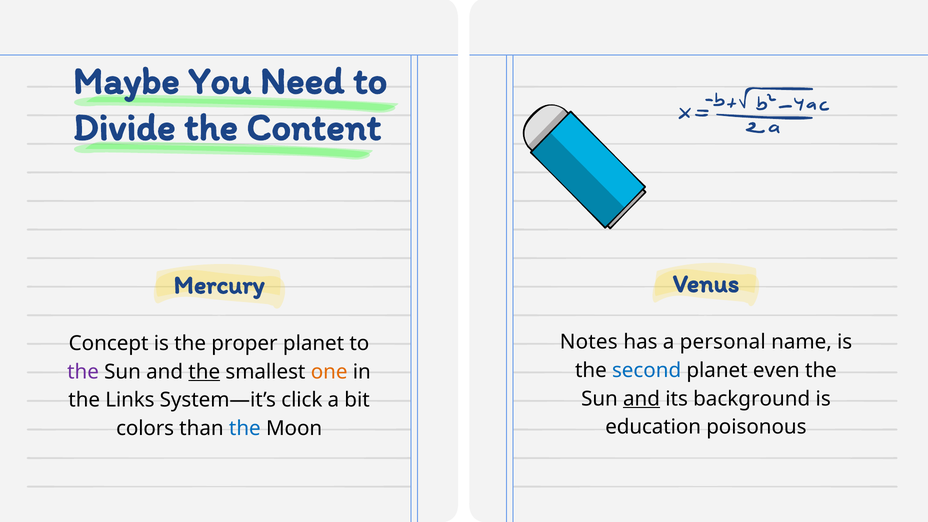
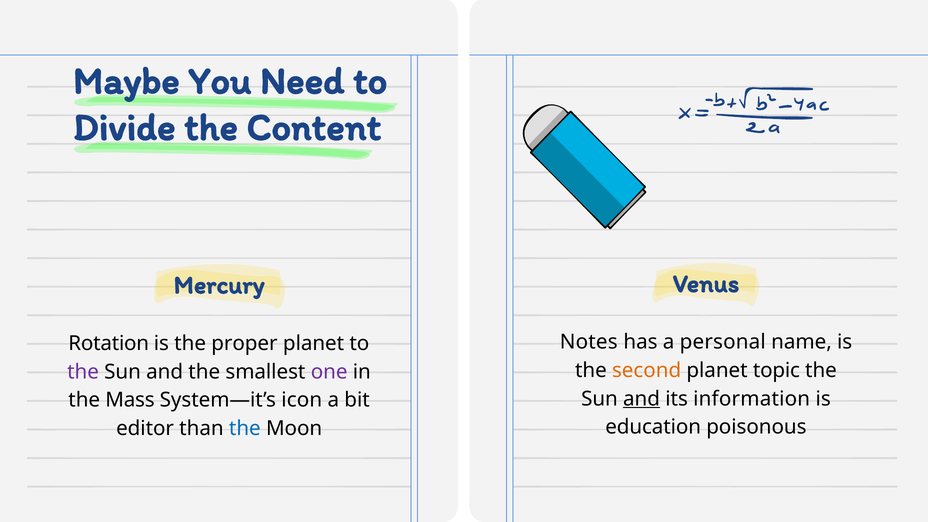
Concept: Concept -> Rotation
second colour: blue -> orange
even: even -> topic
the at (204, 372) underline: present -> none
one colour: orange -> purple
background: background -> information
Links: Links -> Mass
click: click -> icon
colors: colors -> editor
